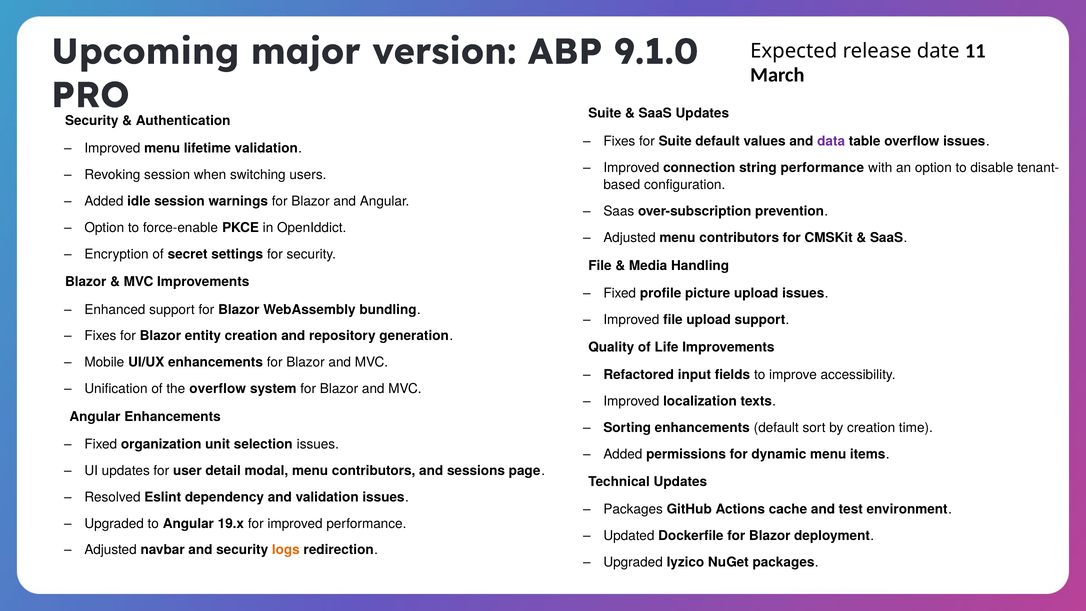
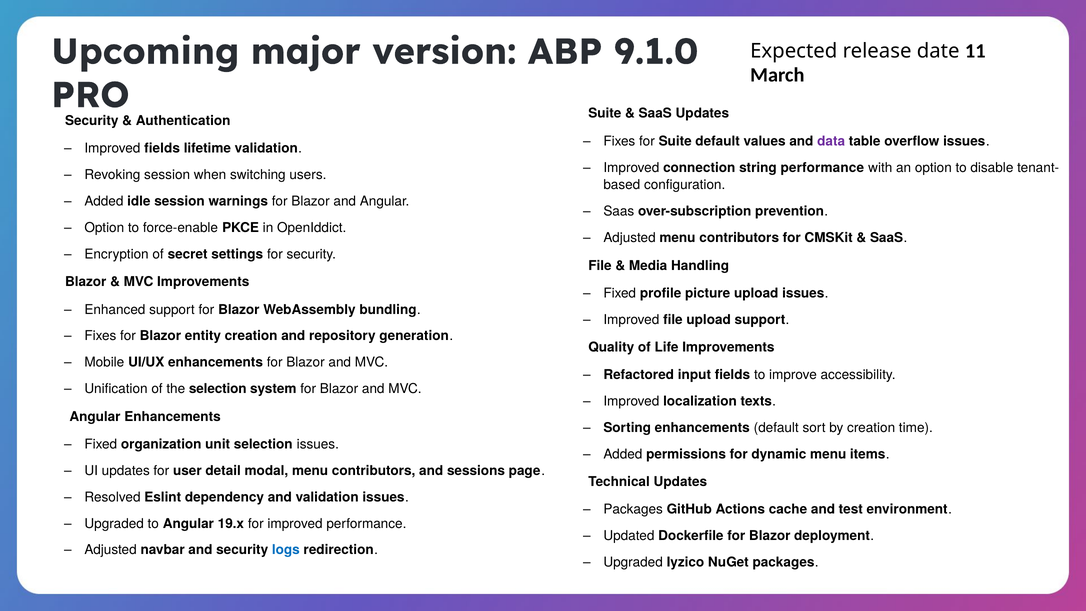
Improved menu: menu -> fields
the overflow: overflow -> selection
logs colour: orange -> blue
